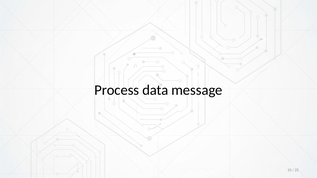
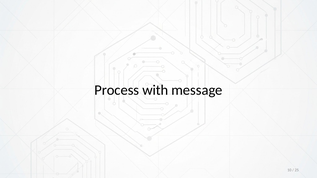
data: data -> with
